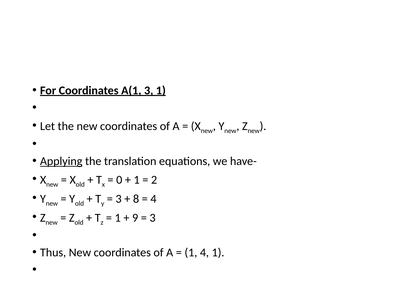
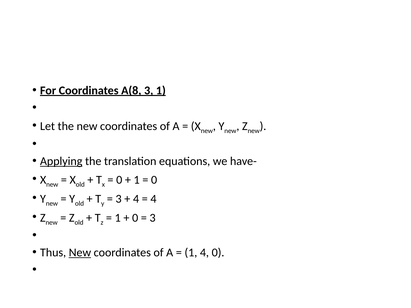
A(1: A(1 -> A(8
2 at (154, 180): 2 -> 0
8 at (136, 199): 8 -> 4
9 at (135, 218): 9 -> 0
New at (80, 253) underline: none -> present
4 1: 1 -> 0
